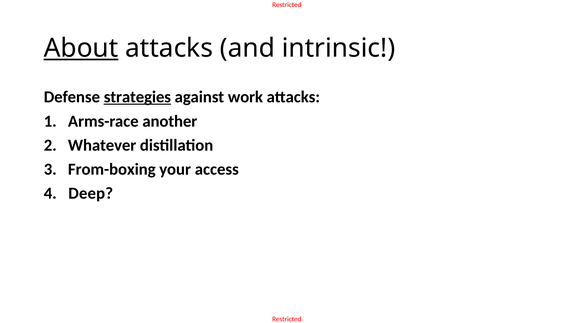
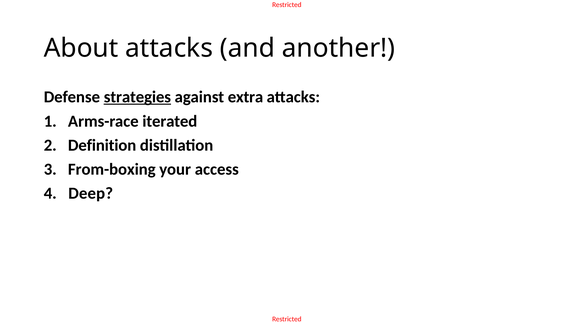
About underline: present -> none
intrinsic: intrinsic -> another
work: work -> extra
another: another -> iterated
Whatever: Whatever -> Definition
